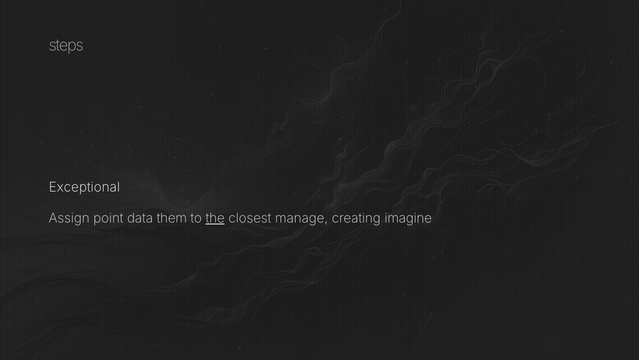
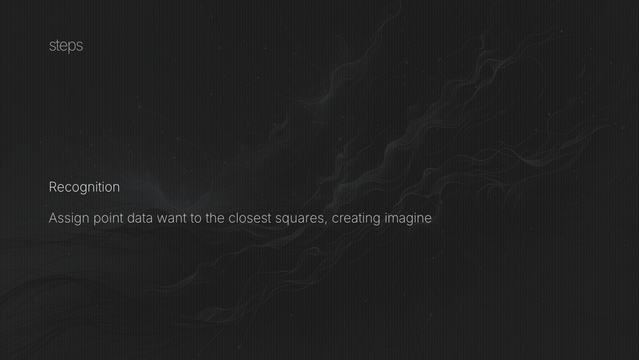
Exceptional: Exceptional -> Recognition
them: them -> want
the underline: present -> none
manage: manage -> squares
